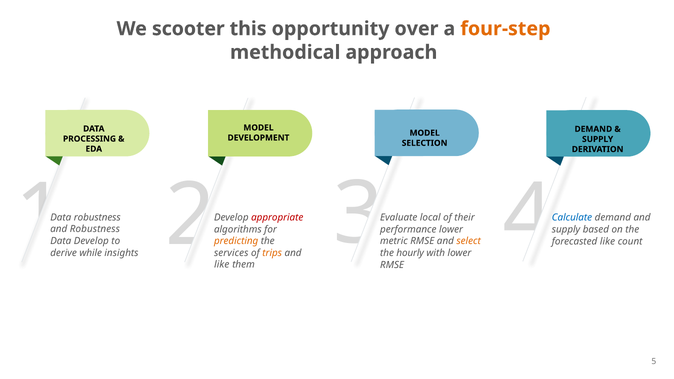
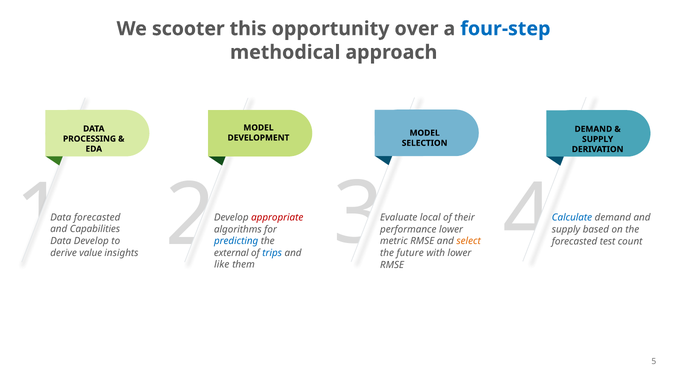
four-step colour: orange -> blue
robustness at (97, 217): robustness -> forecasted
Robustness at (95, 229): Robustness -> Capabilities
predicting colour: orange -> blue
forecasted like: like -> test
while: while -> value
services: services -> external
trips colour: orange -> blue
hourly: hourly -> future
